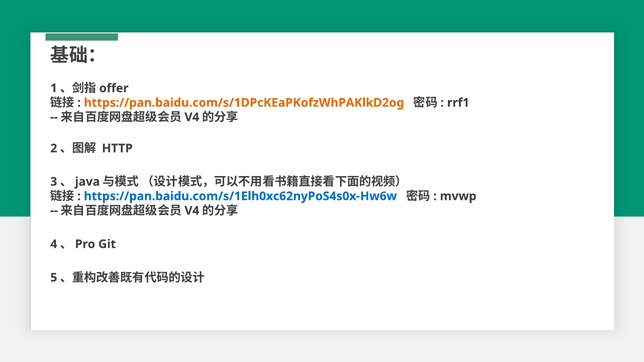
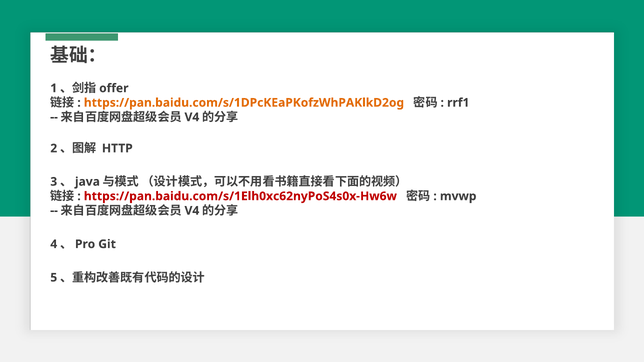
https://pan.baidu.com/s/1Elh0xc62nyPoS4s0x-Hw6w colour: blue -> red
